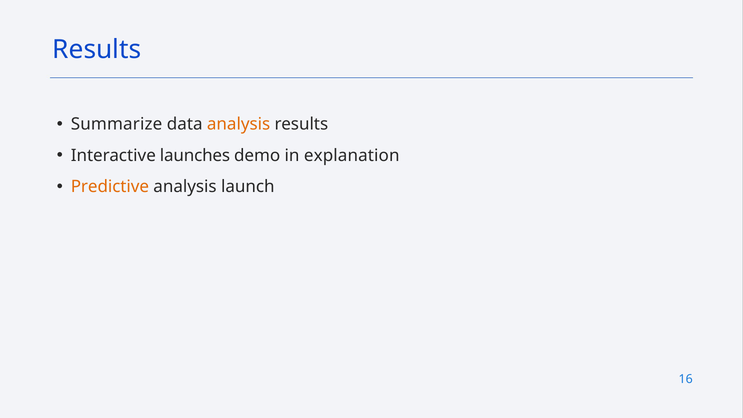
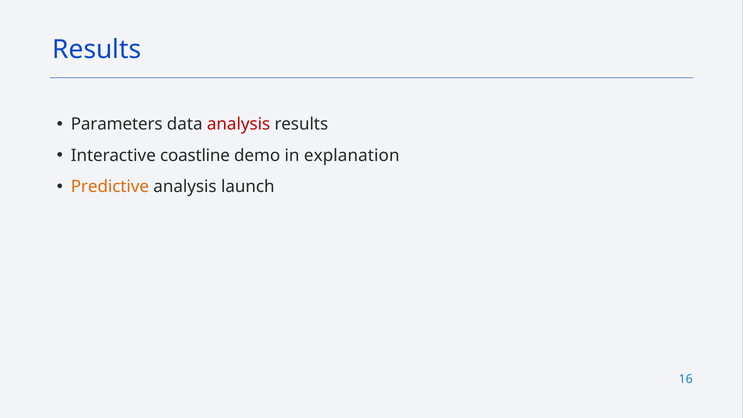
Summarize: Summarize -> Parameters
analysis at (239, 124) colour: orange -> red
launches: launches -> coastline
